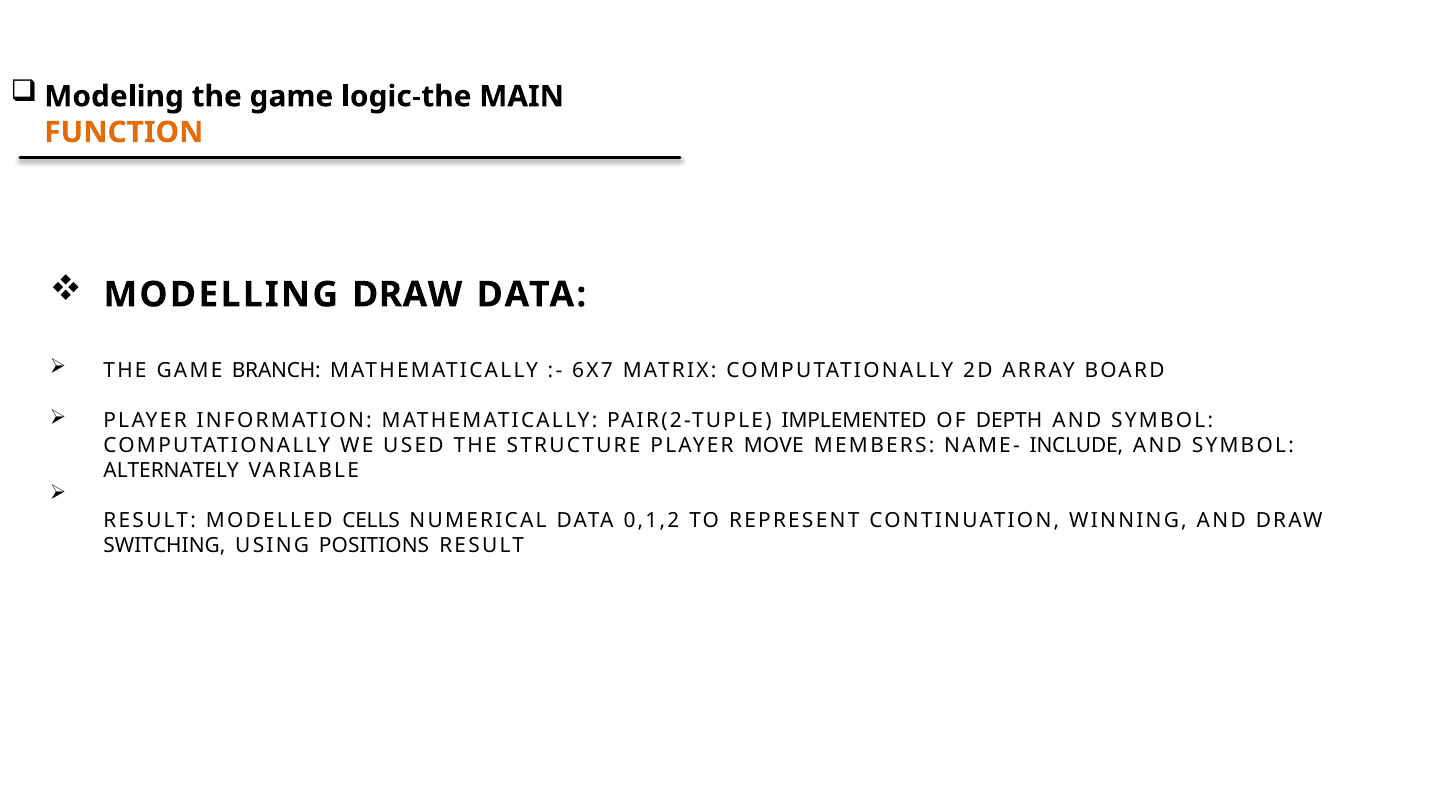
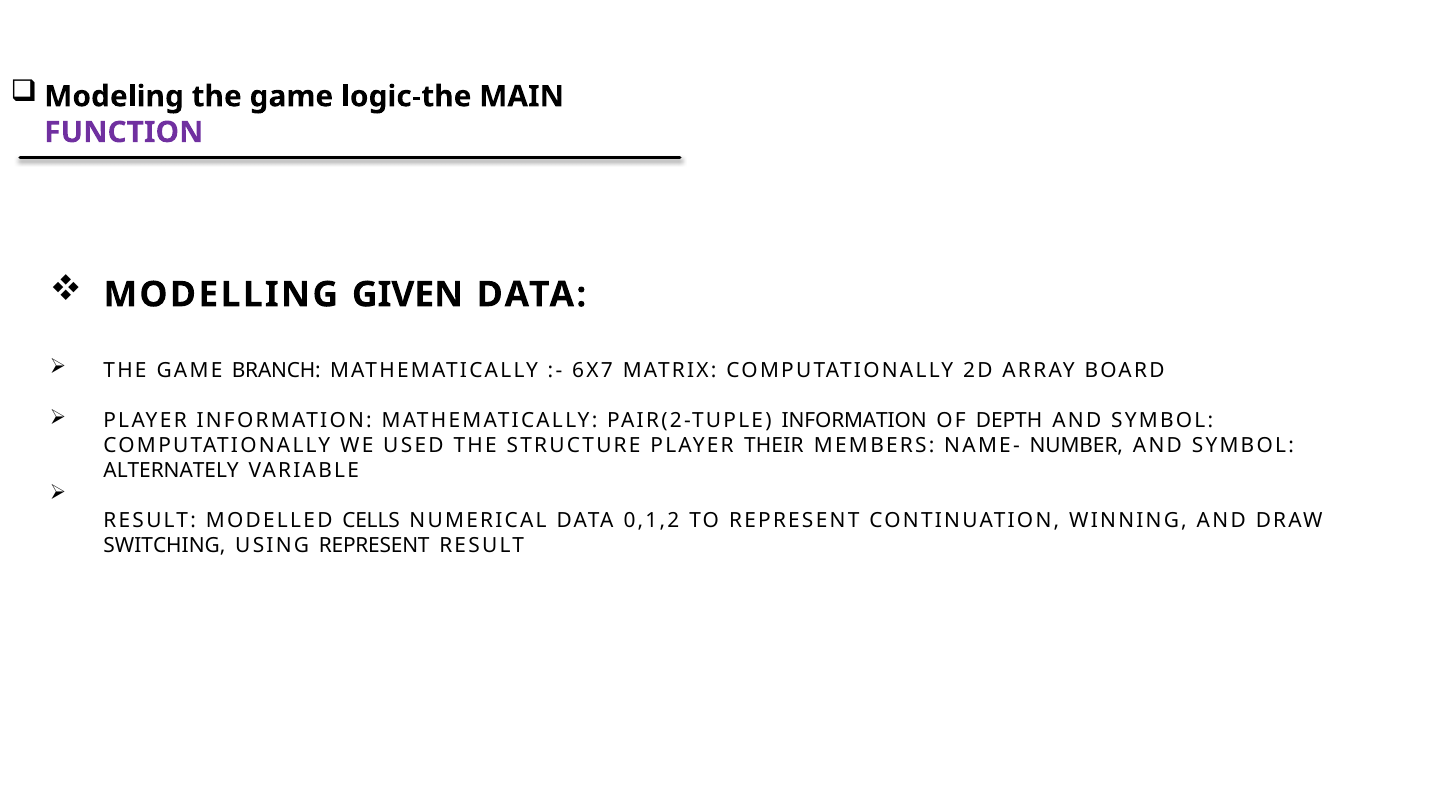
FUNCTION colour: orange -> purple
MODELLING DRAW: DRAW -> GIVEN
PAIR(2-TUPLE IMPLEMENTED: IMPLEMENTED -> INFORMATION
MOVE: MOVE -> THEIR
INCLUDE: INCLUDE -> NUMBER
USING POSITIONS: POSITIONS -> REPRESENT
